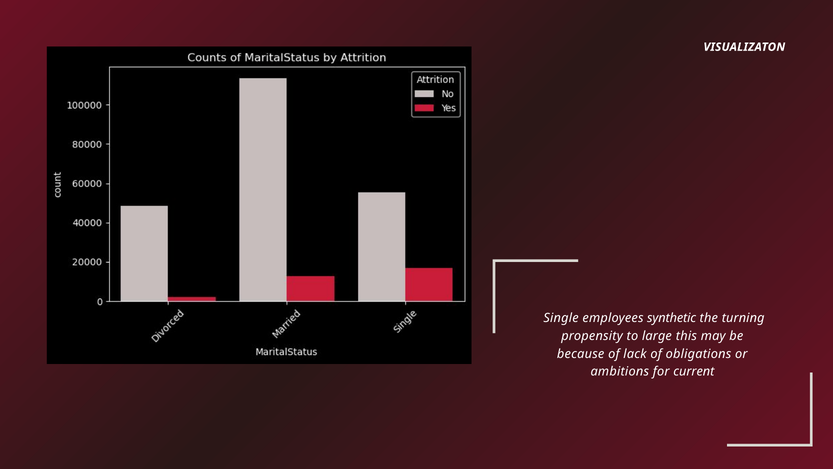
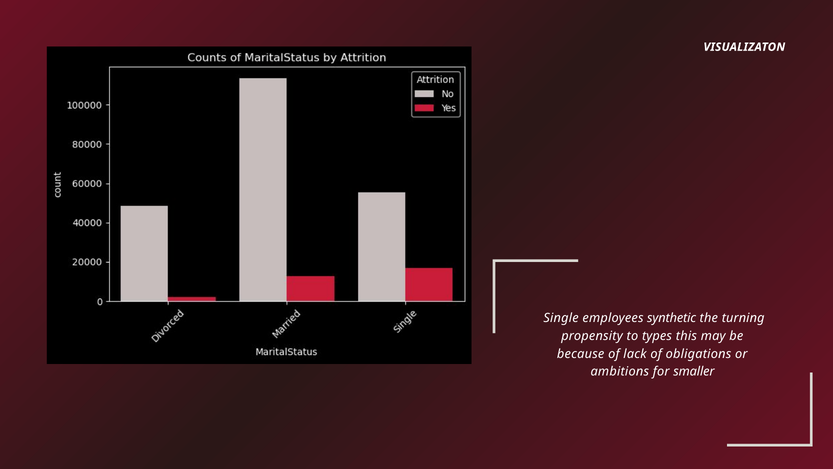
large: large -> types
current: current -> smaller
